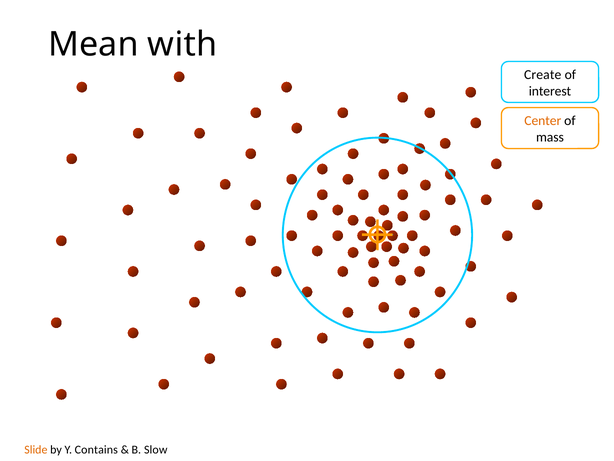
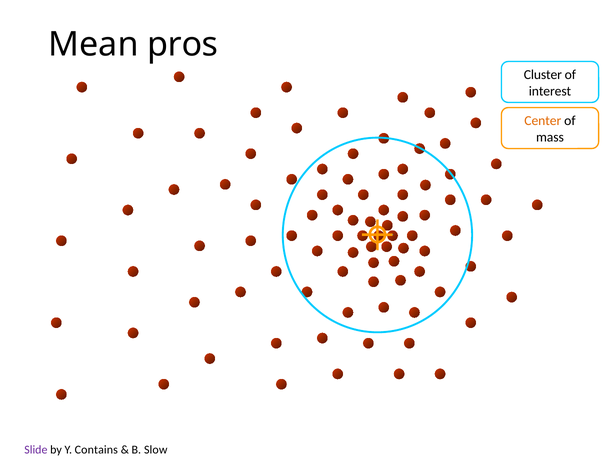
with: with -> pros
Create: Create -> Cluster
Slide colour: orange -> purple
